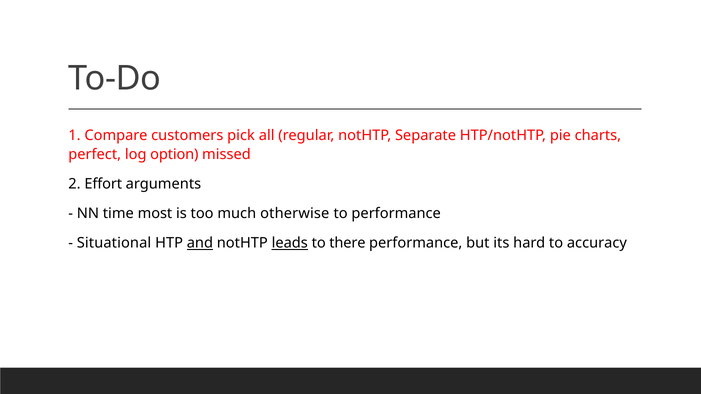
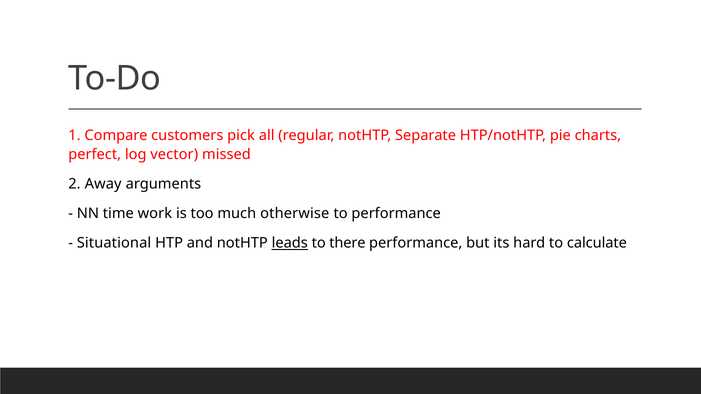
option: option -> vector
Effort: Effort -> Away
most: most -> work
and underline: present -> none
accuracy: accuracy -> calculate
